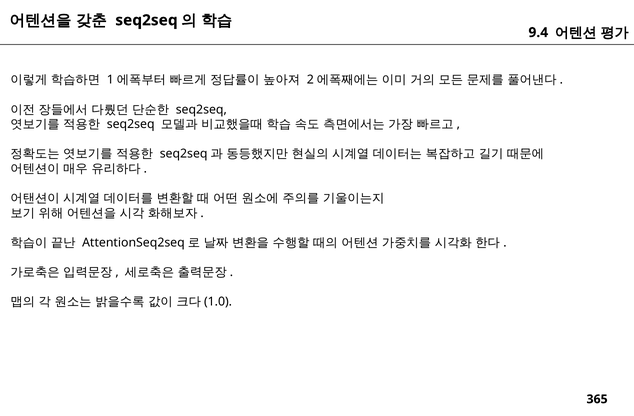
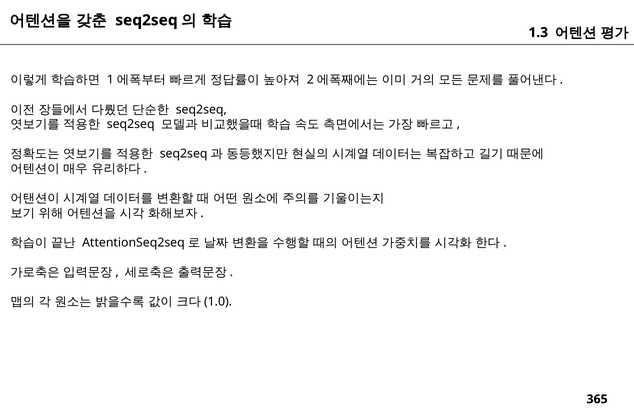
9.4: 9.4 -> 1.3
